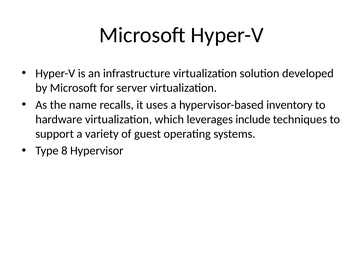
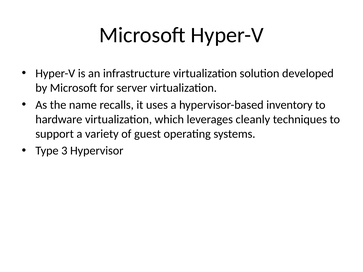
include: include -> cleanly
8: 8 -> 3
